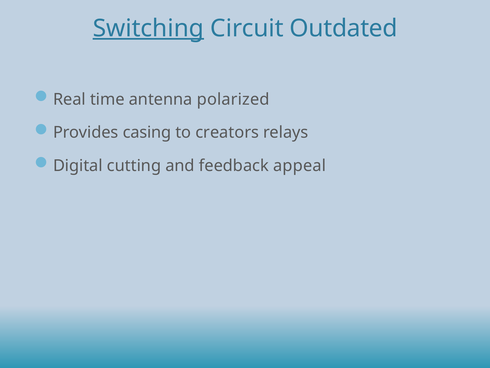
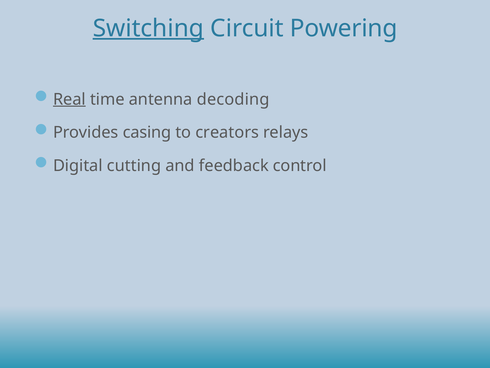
Outdated: Outdated -> Powering
Real underline: none -> present
polarized: polarized -> decoding
appeal: appeal -> control
